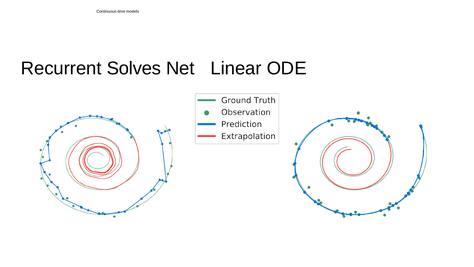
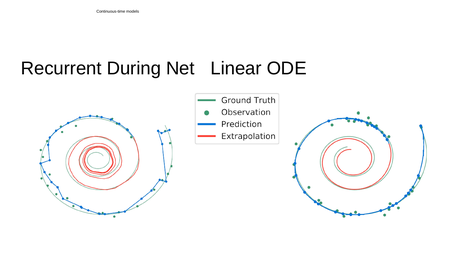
Solves: Solves -> During
